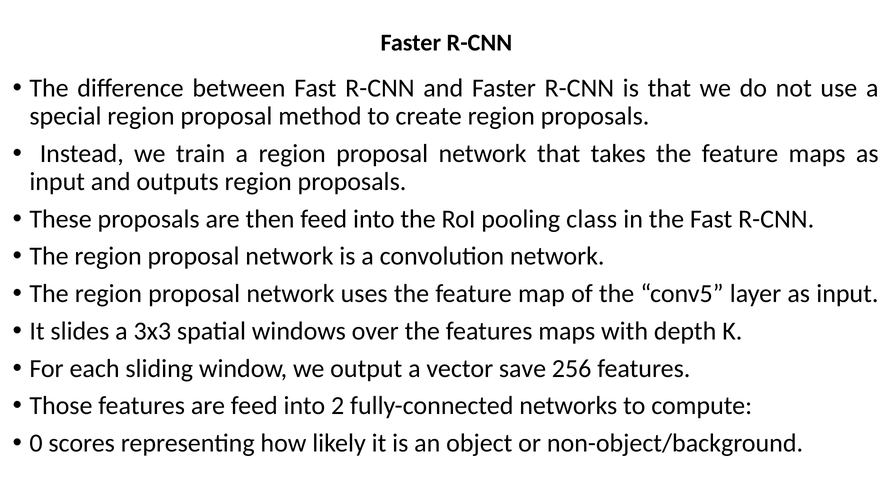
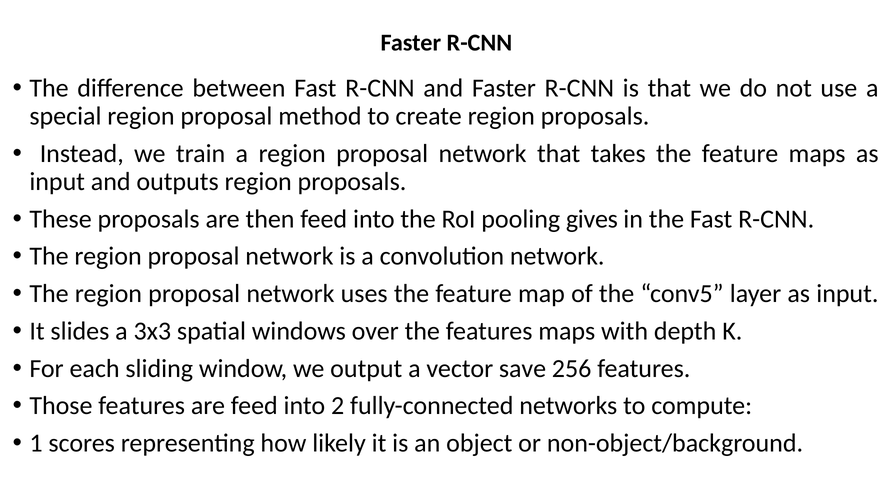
class: class -> gives
0: 0 -> 1
